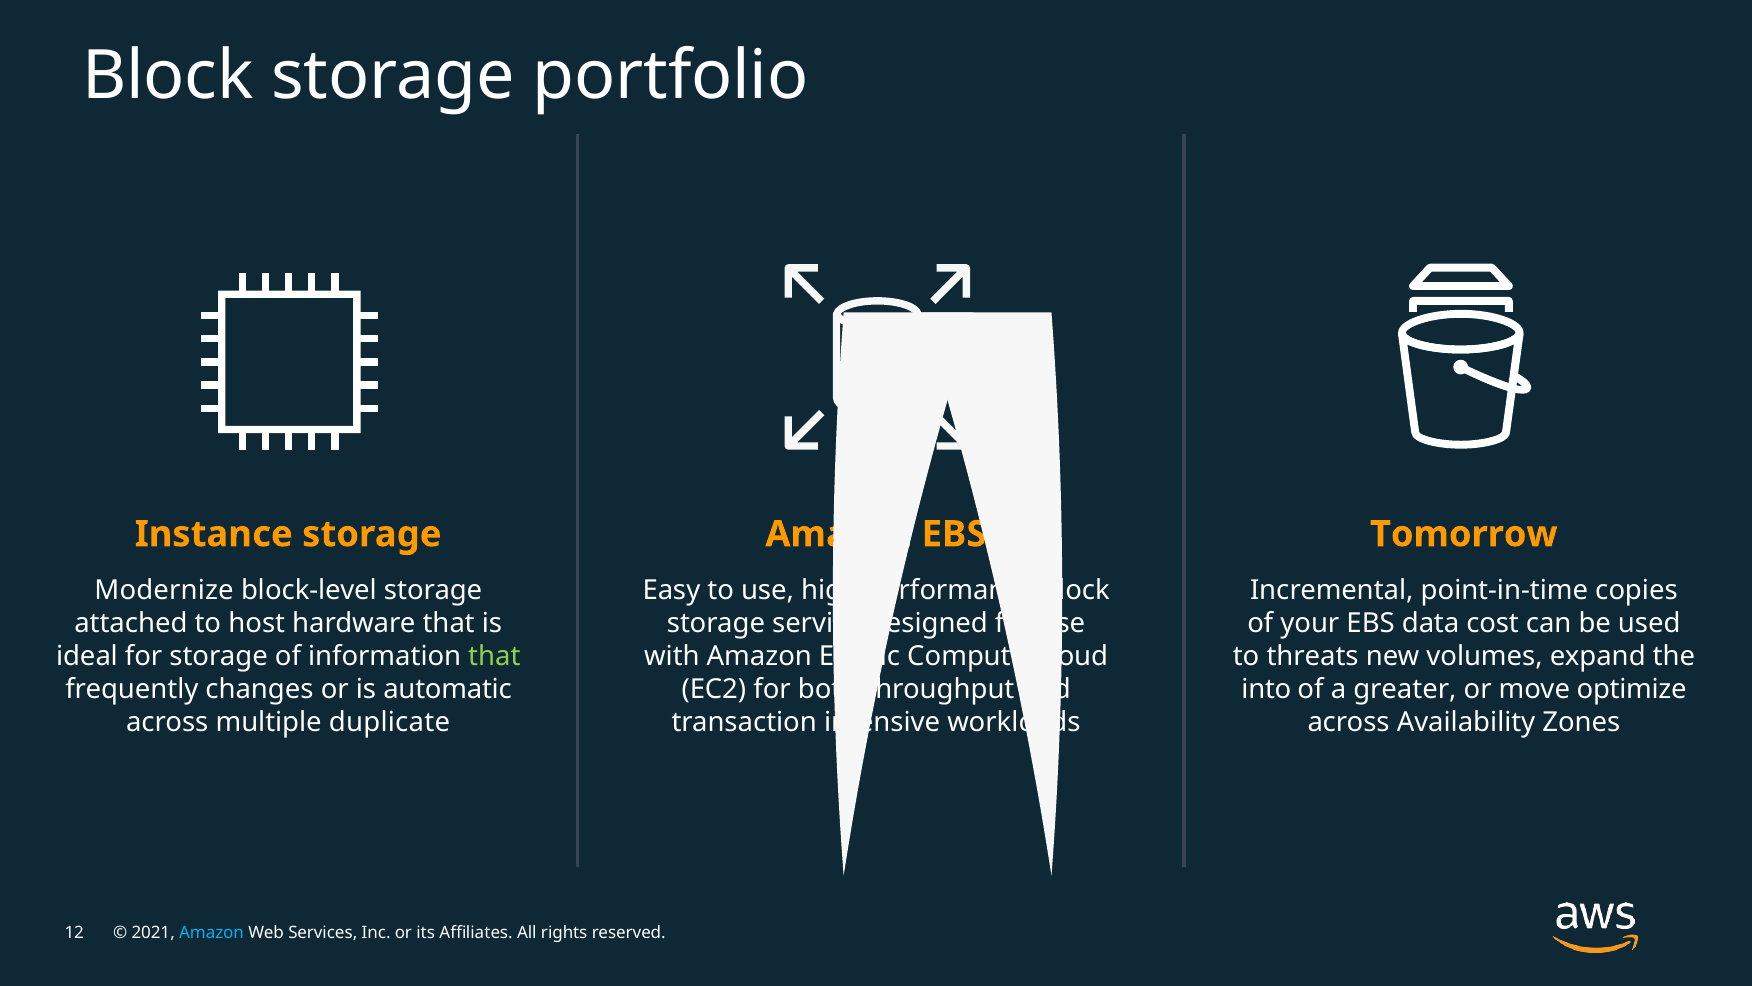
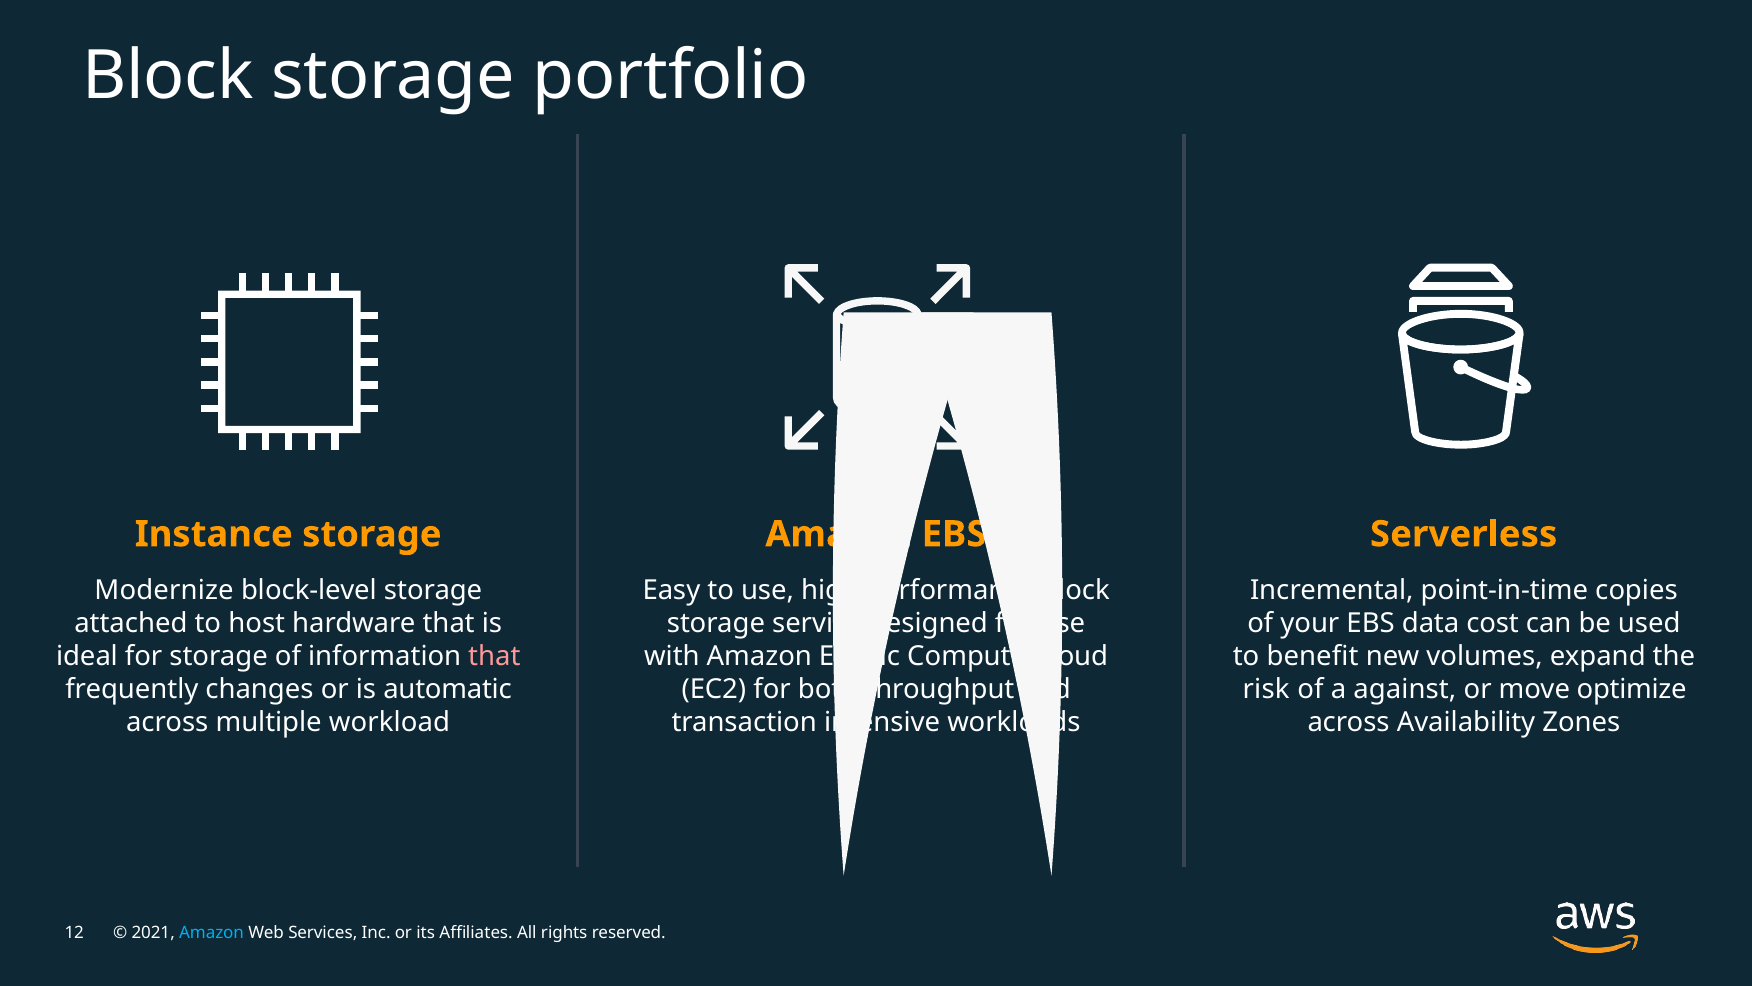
Tomorrow: Tomorrow -> Serverless
that at (494, 656) colour: light green -> pink
threats: threats -> benefit
into: into -> risk
greater: greater -> against
duplicate: duplicate -> workload
